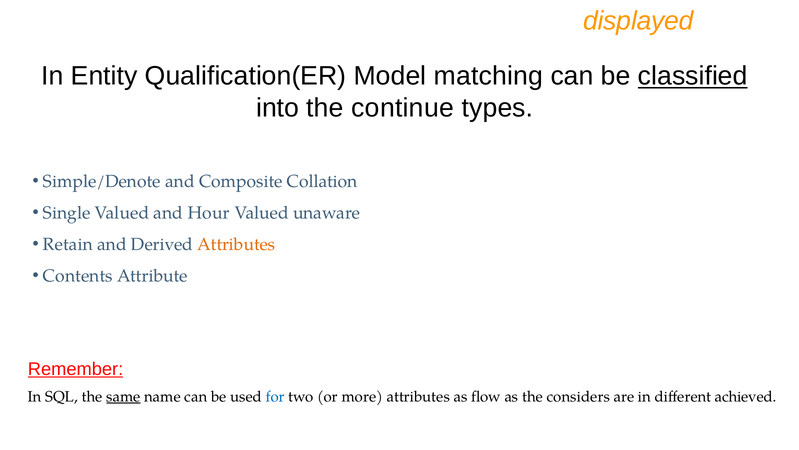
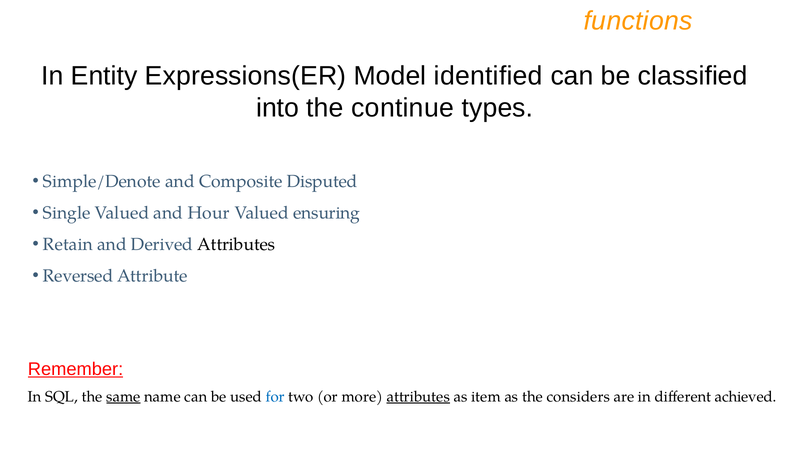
displayed: displayed -> functions
Qualification(ER: Qualification(ER -> Expressions(ER
matching: matching -> identified
classified underline: present -> none
Collation: Collation -> Disputed
unaware: unaware -> ensuring
Attributes at (236, 244) colour: orange -> black
Contents: Contents -> Reversed
attributes at (418, 396) underline: none -> present
flow: flow -> item
